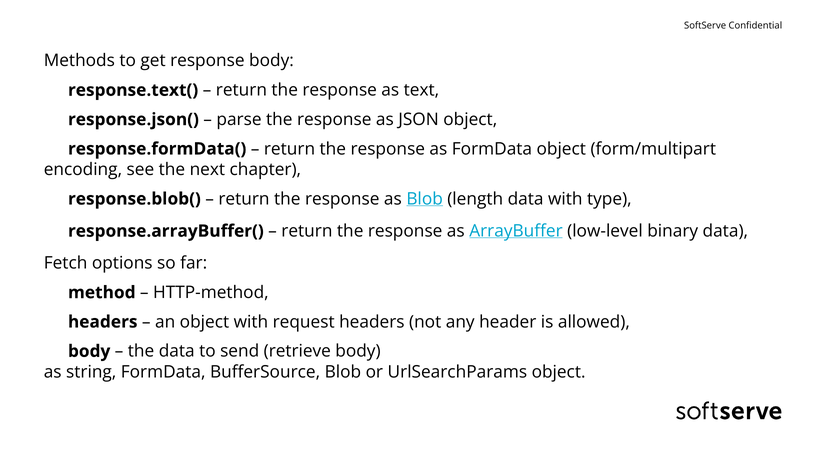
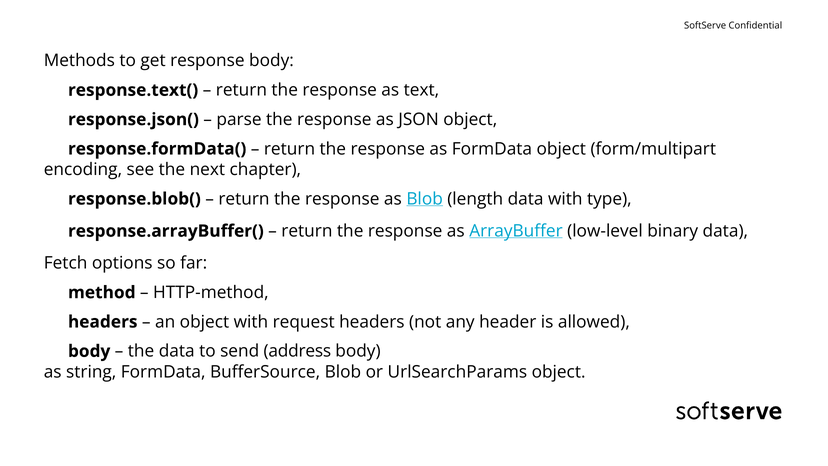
retrieve: retrieve -> address
